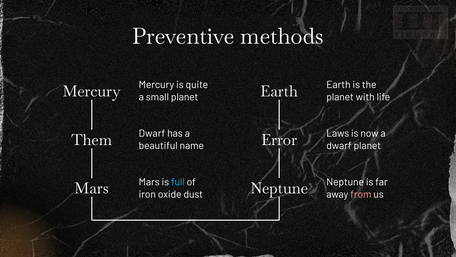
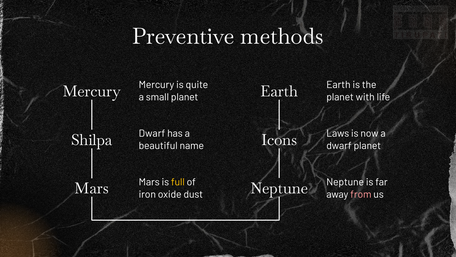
Them: Them -> Shilpa
Error: Error -> Icons
full colour: light blue -> yellow
